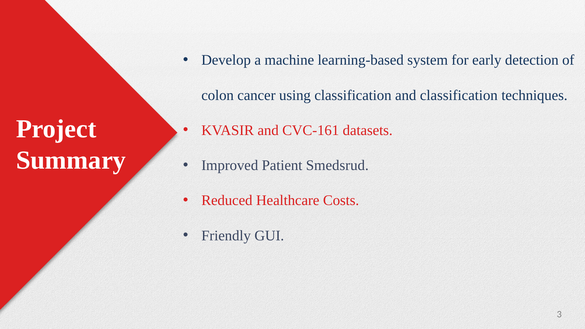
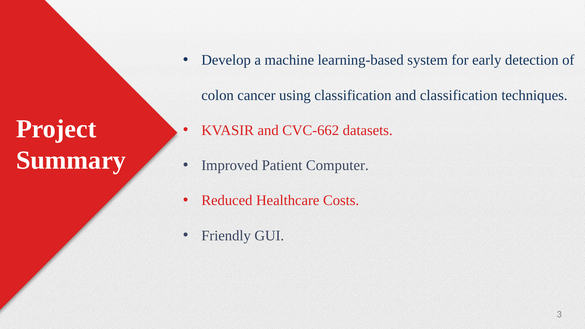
CVC-161: CVC-161 -> CVC-662
Smedsrud: Smedsrud -> Computer
